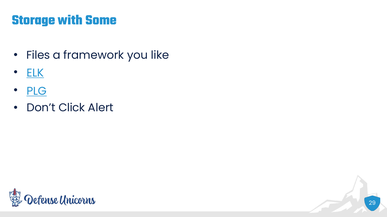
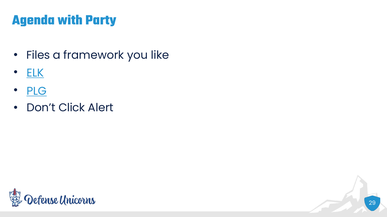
Storage: Storage -> Agenda
Some: Some -> Party
